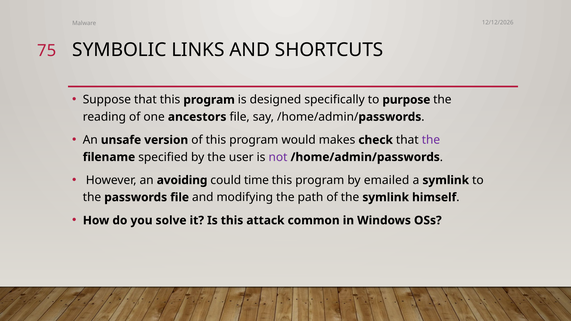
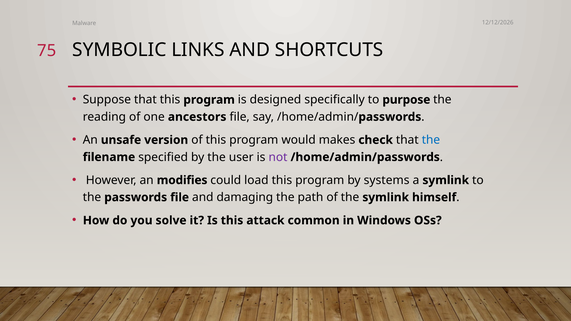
the at (431, 140) colour: purple -> blue
avoiding: avoiding -> modifies
time: time -> load
emailed: emailed -> systems
modifying: modifying -> damaging
